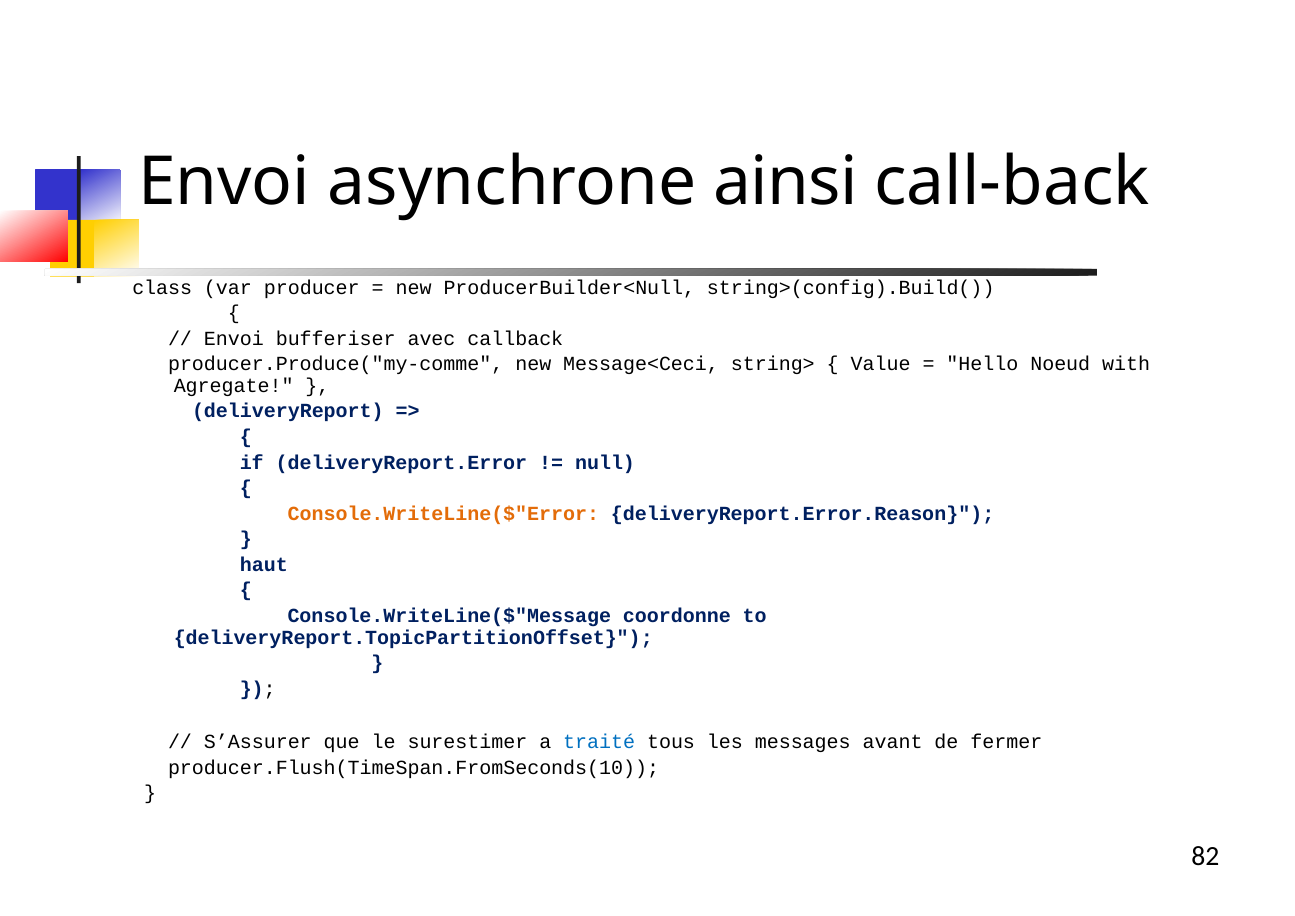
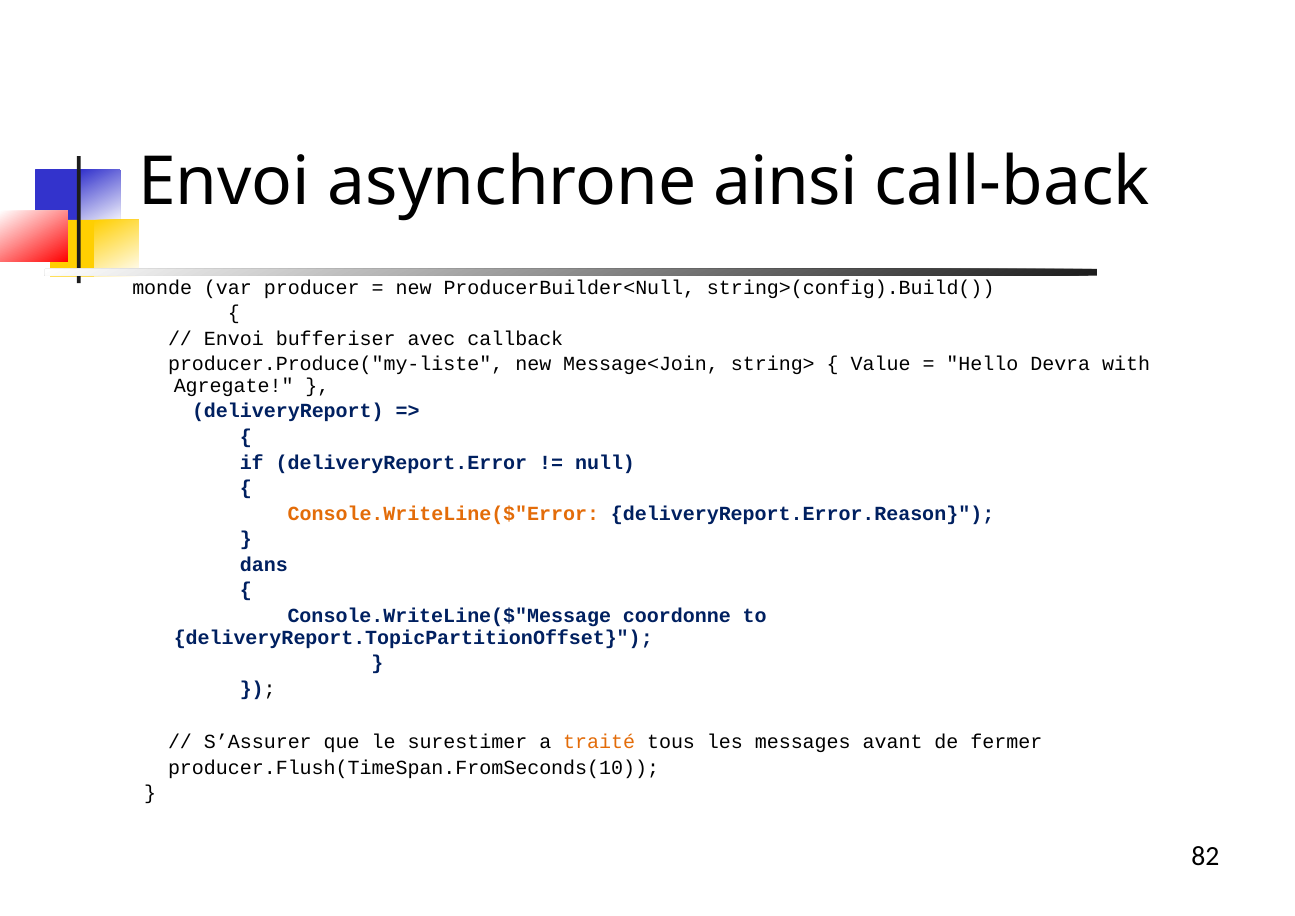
class: class -> monde
producer.Produce("my-comme: producer.Produce("my-comme -> producer.Produce("my-liste
Message<Ceci: Message<Ceci -> Message<Join
Noeud: Noeud -> Devra
haut: haut -> dans
traité colour: blue -> orange
